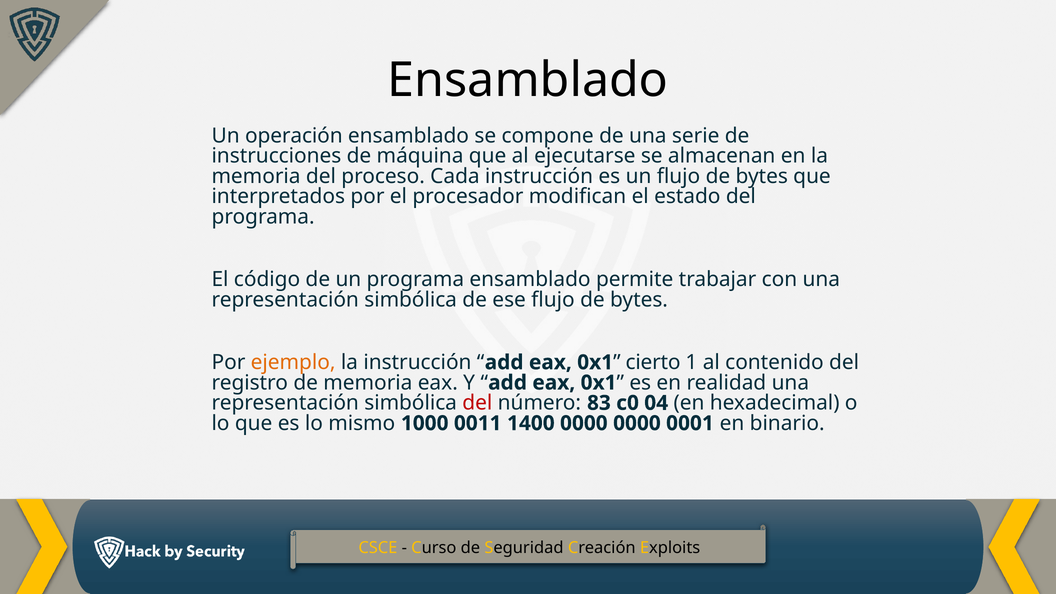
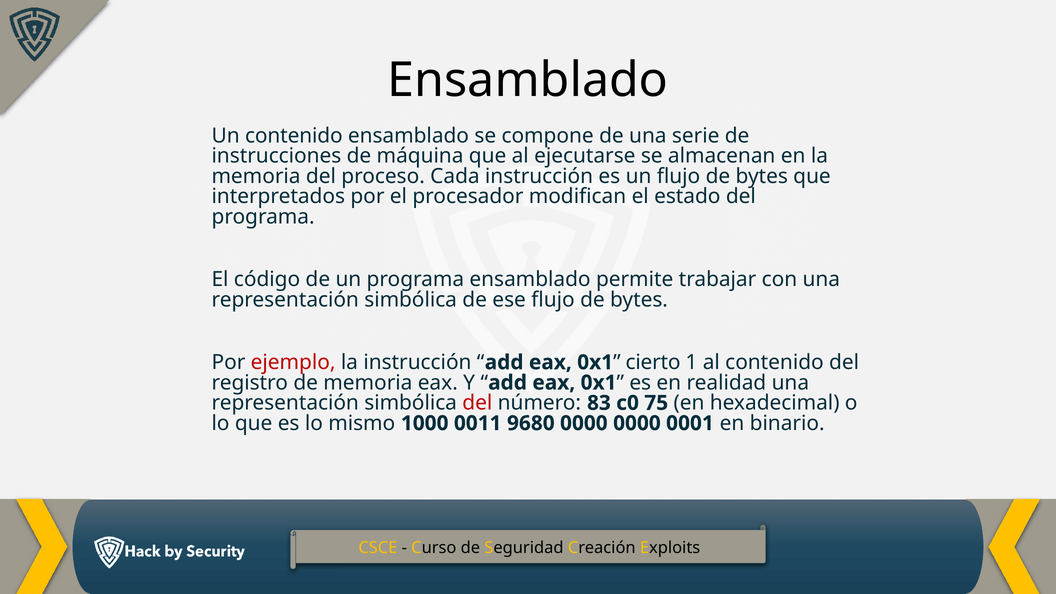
Un operación: operación -> contenido
ejemplo colour: orange -> red
04: 04 -> 75
1400: 1400 -> 9680
